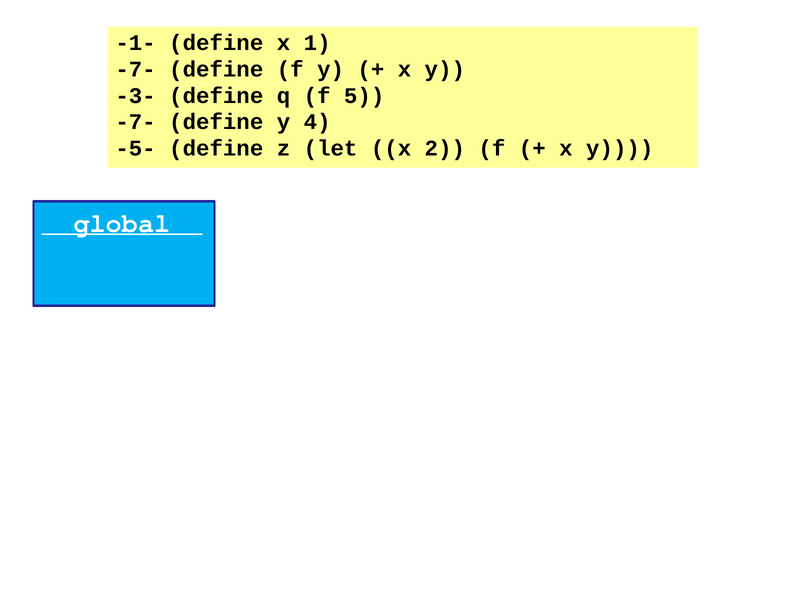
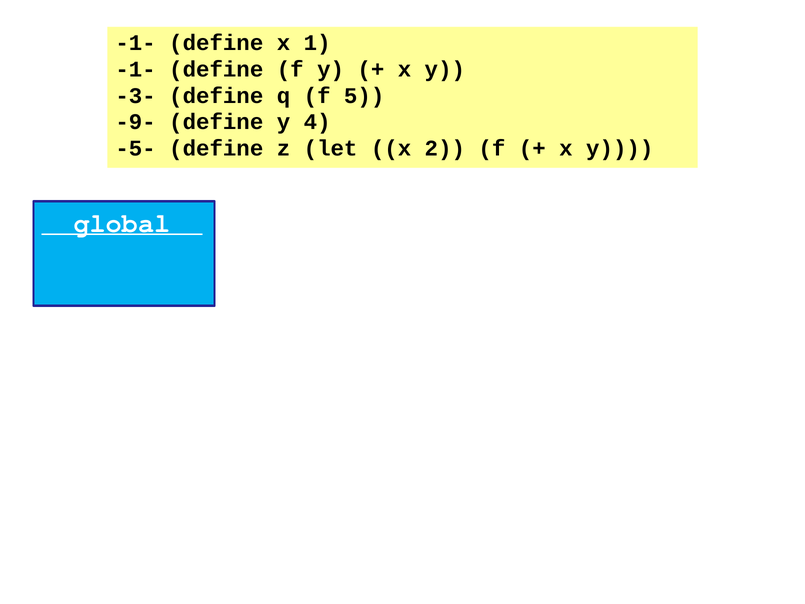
-7- at (136, 69): -7- -> -1-
-7- at (136, 122): -7- -> -9-
